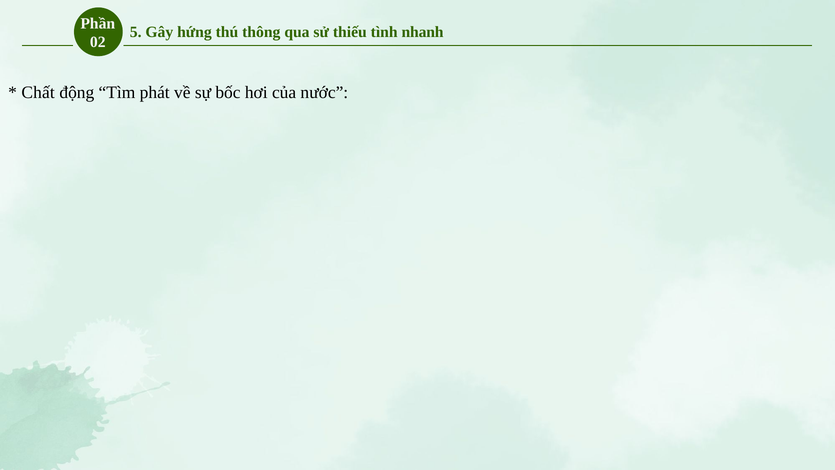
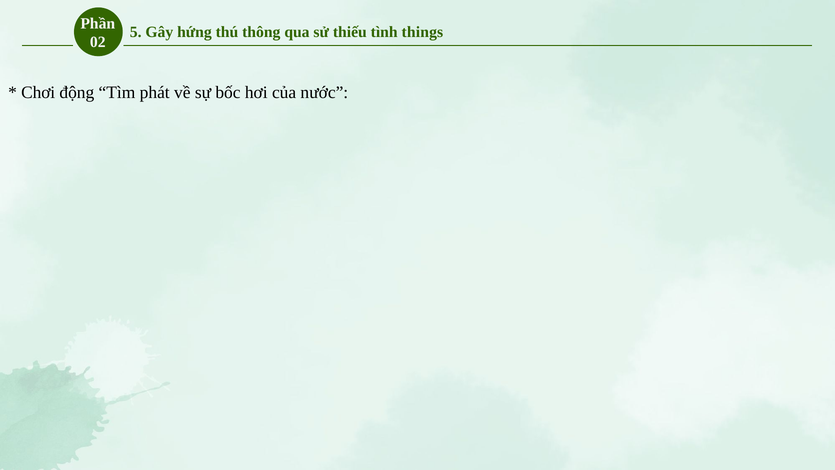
nhanh: nhanh -> things
Chất: Chất -> Chơi
